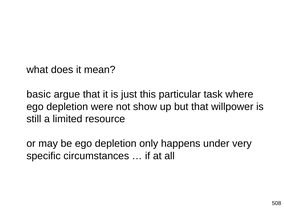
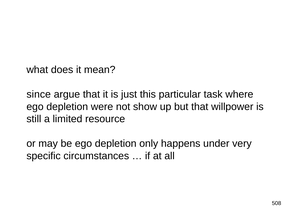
basic: basic -> since
